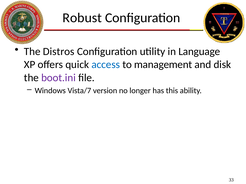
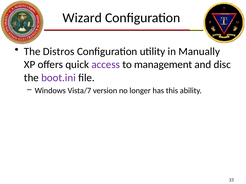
Robust: Robust -> Wizard
Language: Language -> Manually
access colour: blue -> purple
disk: disk -> disc
